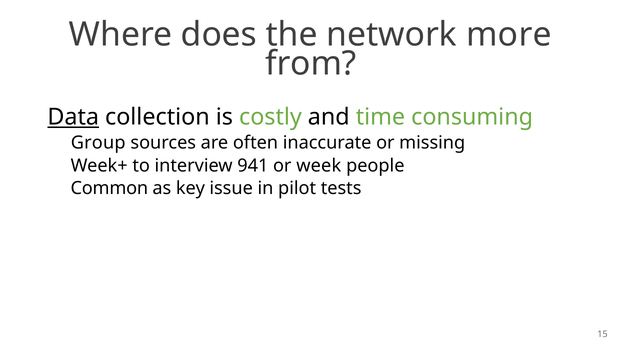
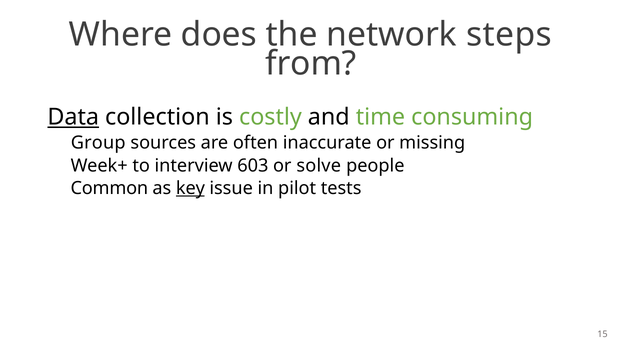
more: more -> steps
941: 941 -> 603
week: week -> solve
key underline: none -> present
